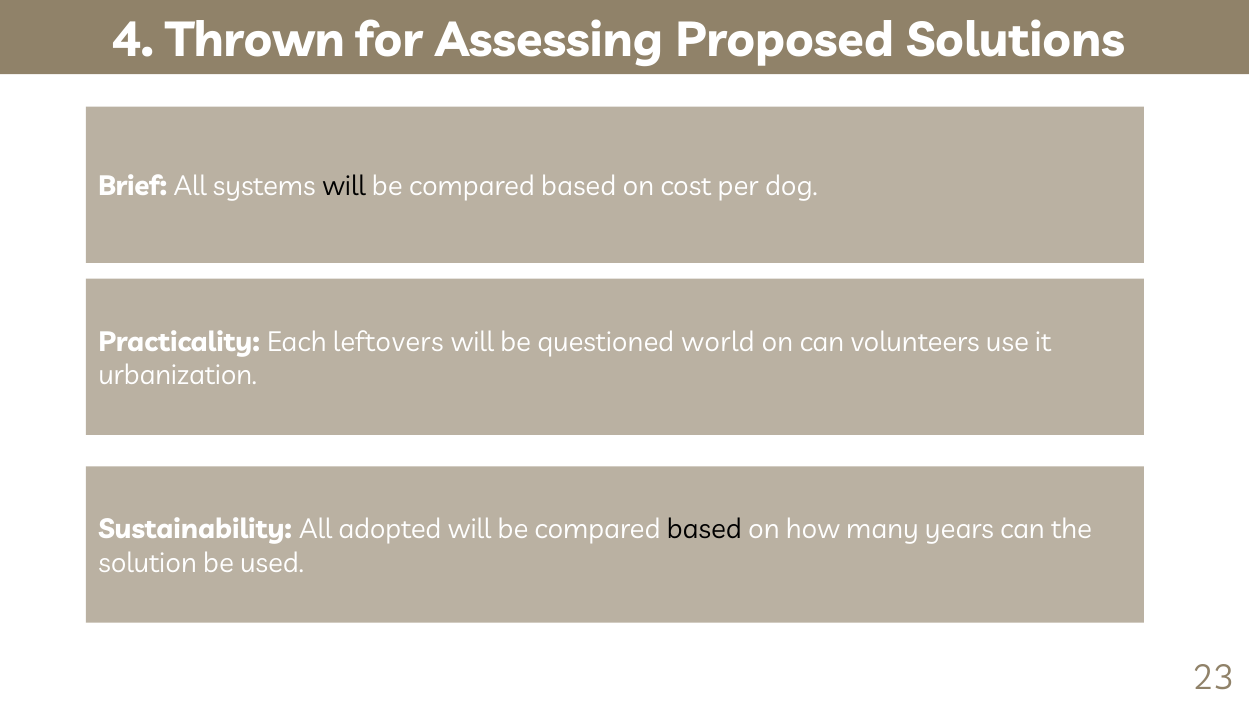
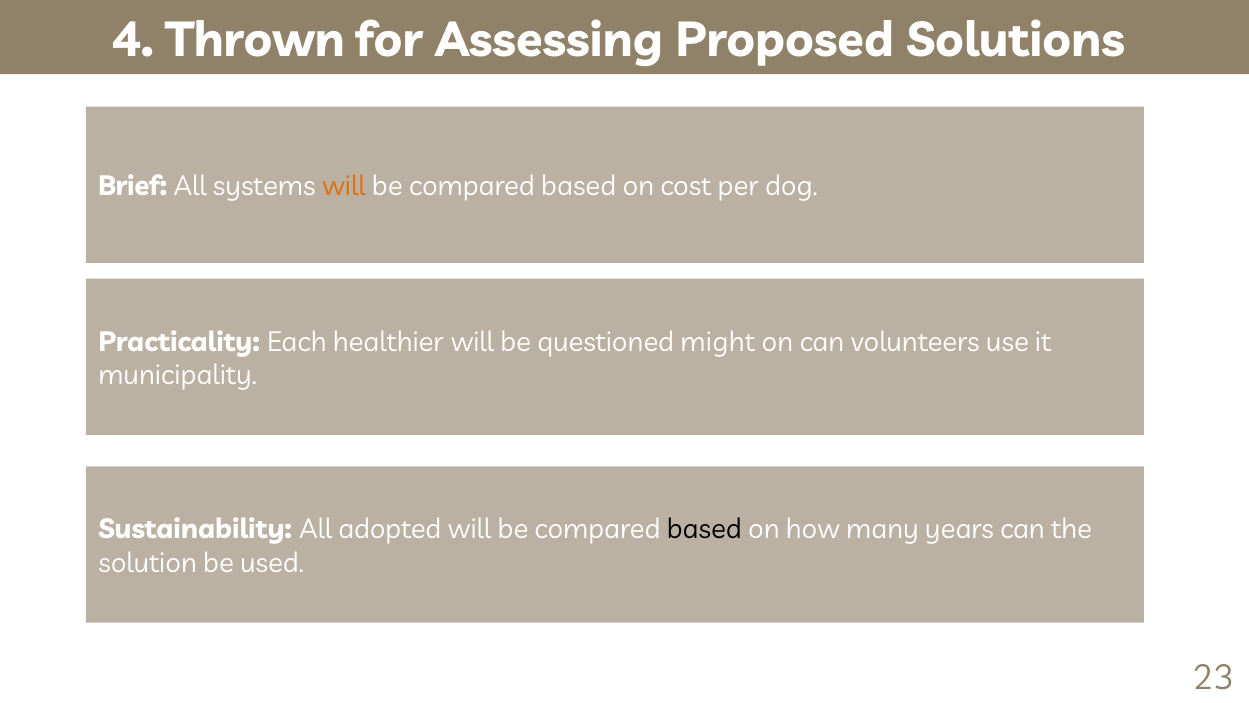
will at (344, 187) colour: black -> orange
leftovers: leftovers -> healthier
world: world -> might
urbanization: urbanization -> municipality
